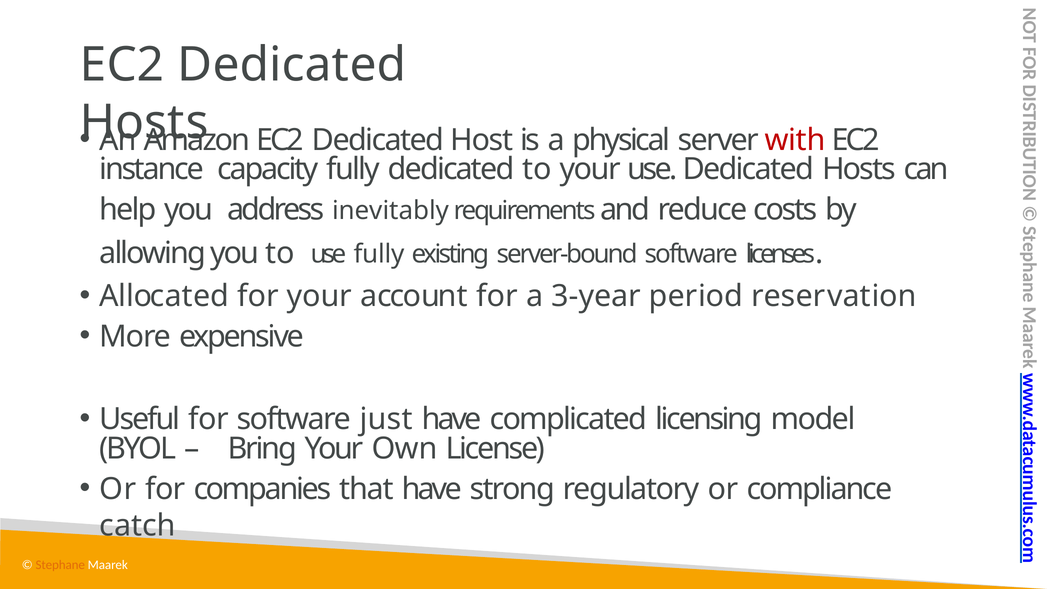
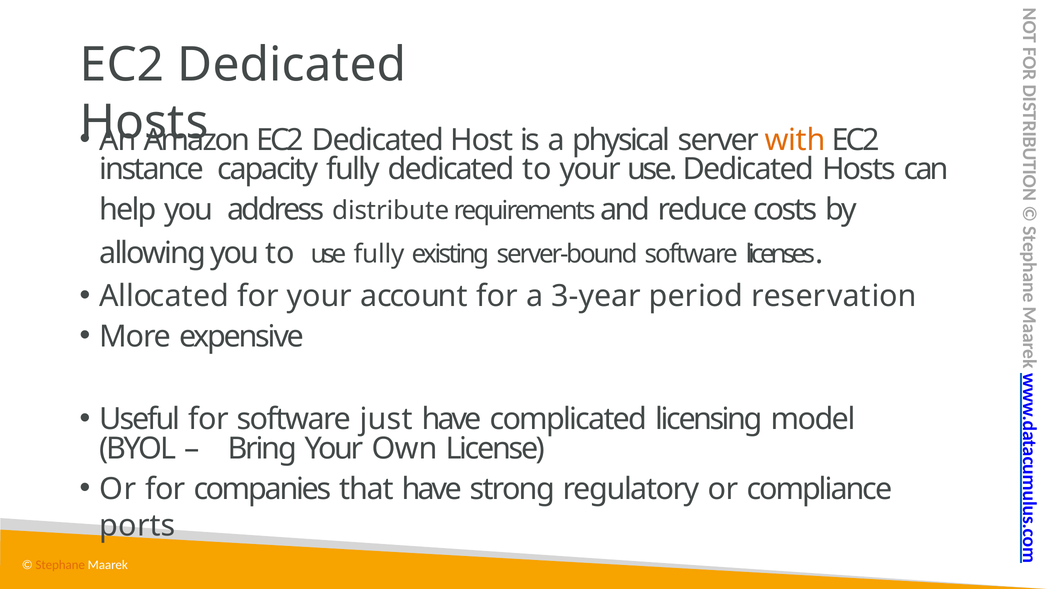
with colour: red -> orange
inevitably: inevitably -> distribute
catch: catch -> ports
